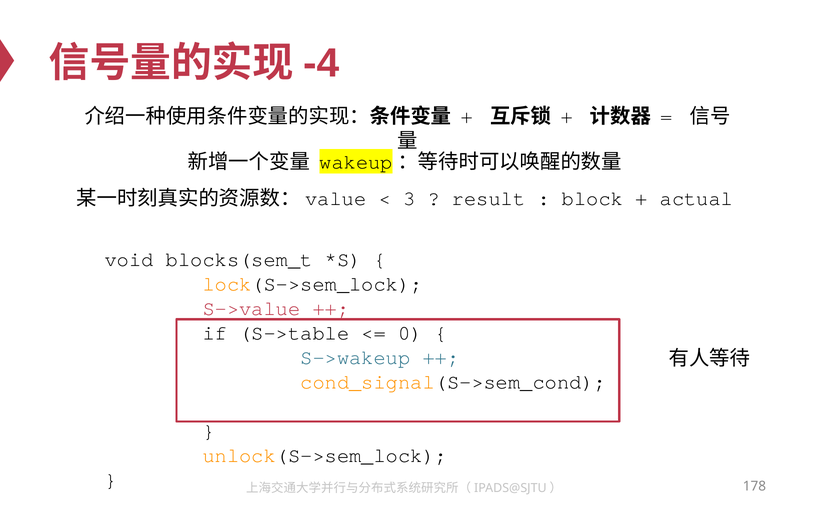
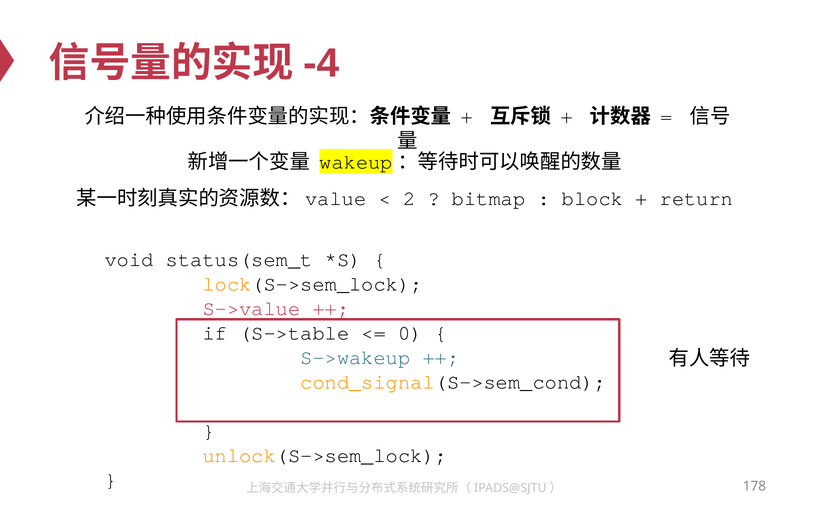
3: 3 -> 2
result: result -> bitmap
actual: actual -> return
blocks(sem_t: blocks(sem_t -> status(sem_t
